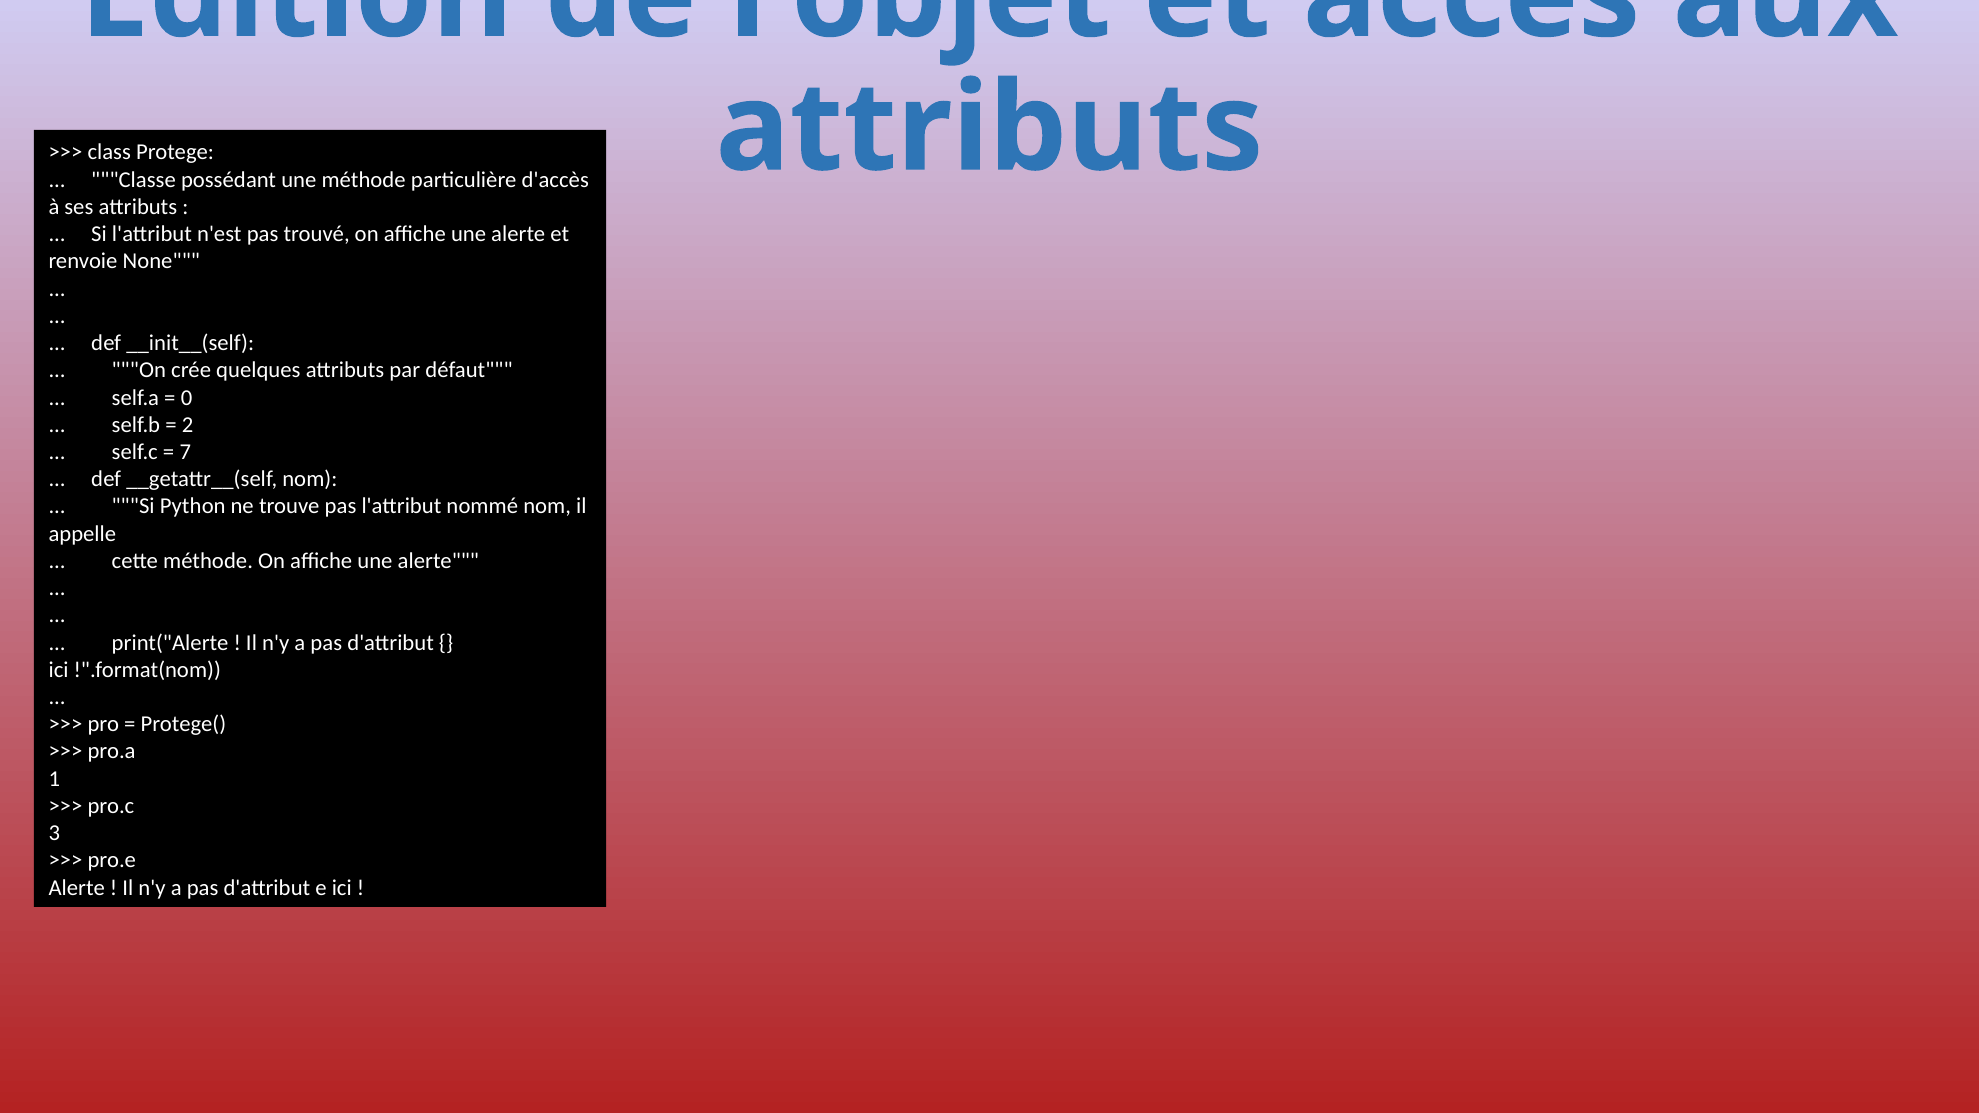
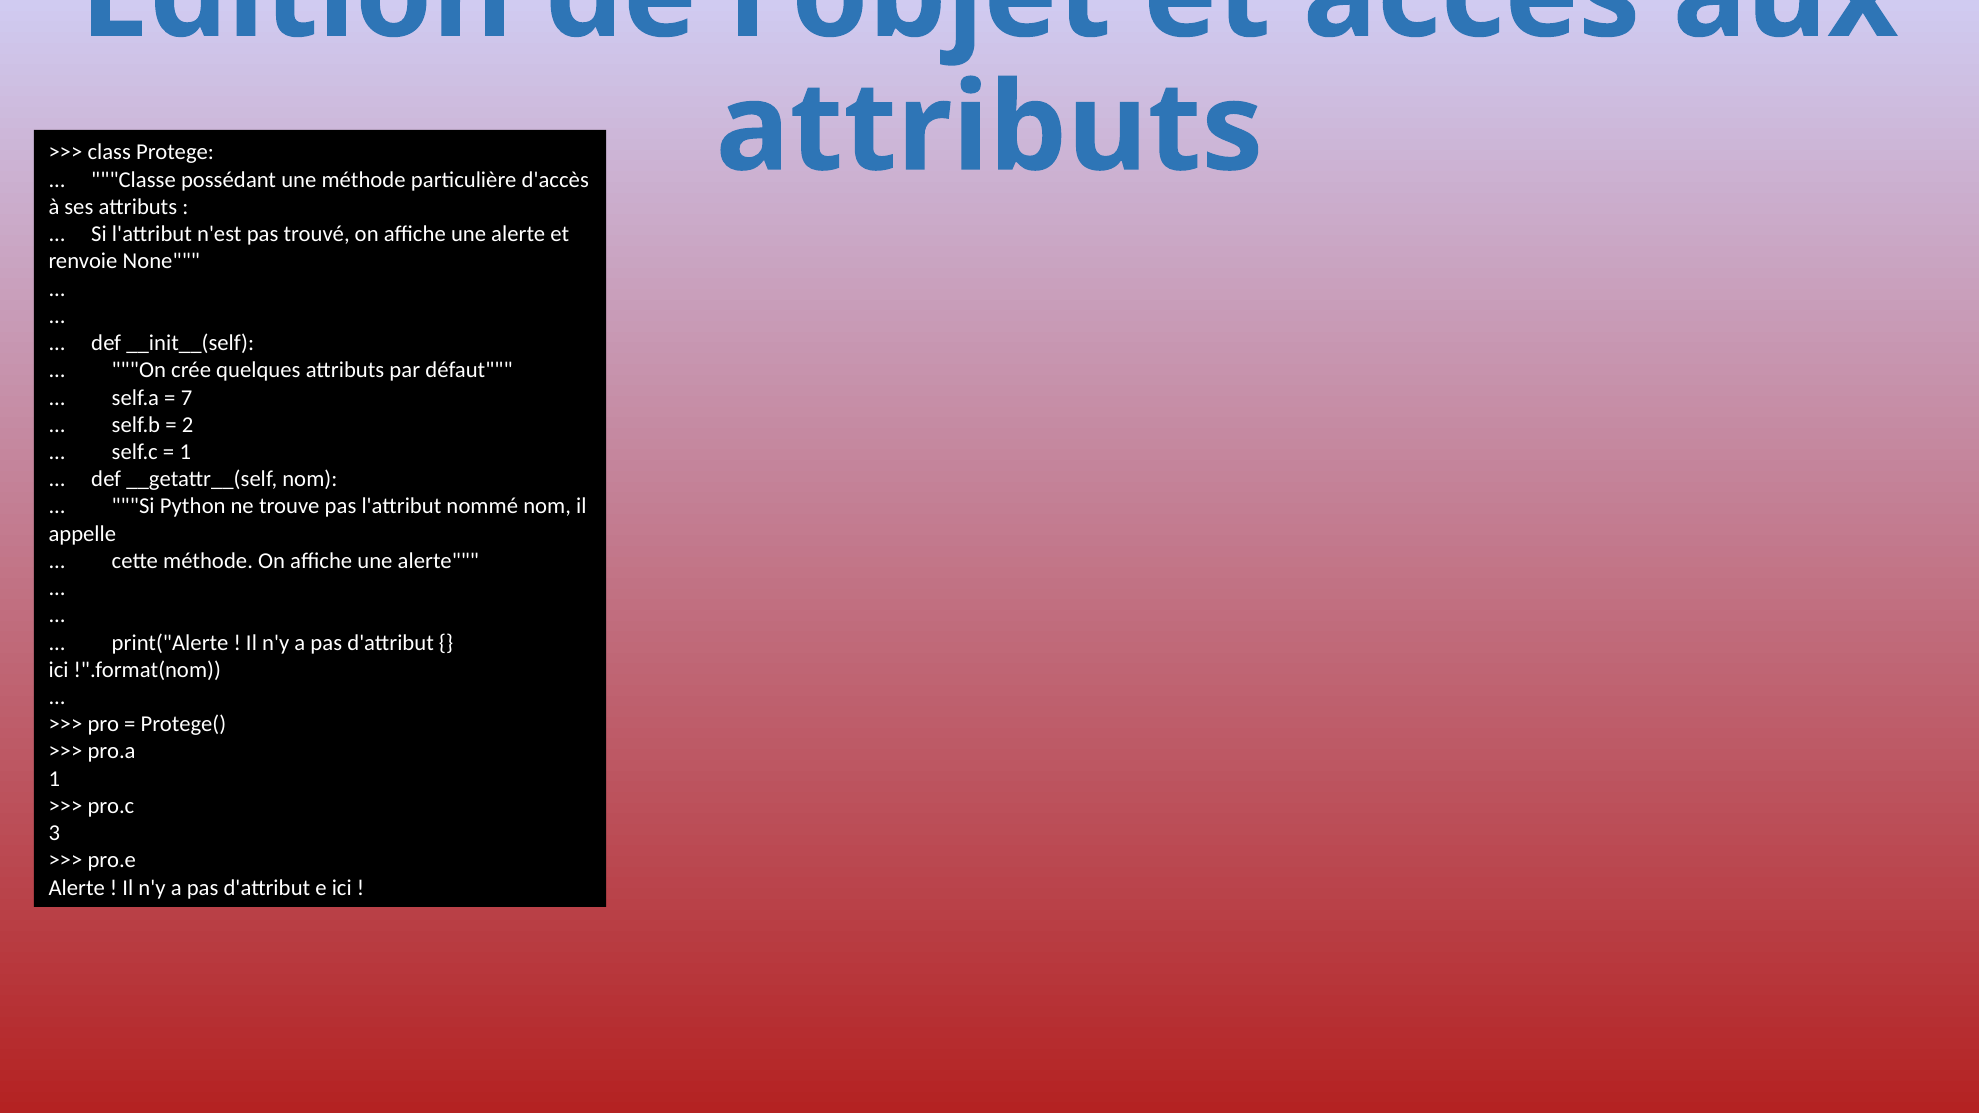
0: 0 -> 7
7 at (185, 452): 7 -> 1
